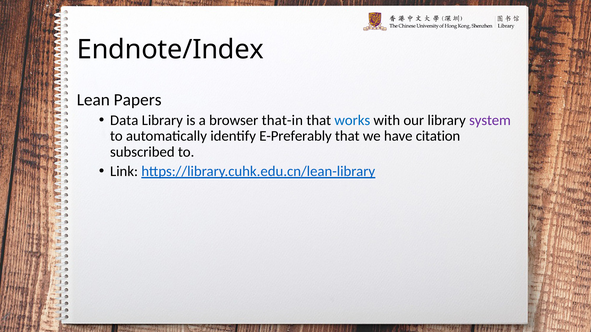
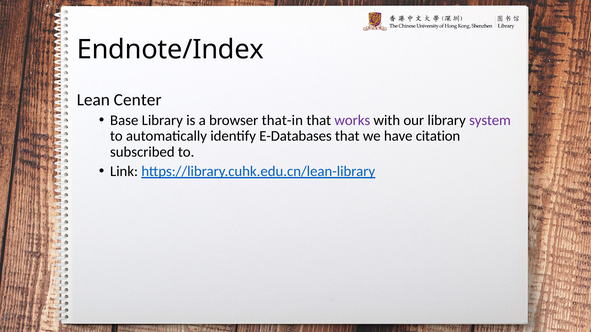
Papers: Papers -> Center
Data: Data -> Base
works colour: blue -> purple
E-Preferably: E-Preferably -> E-Databases
